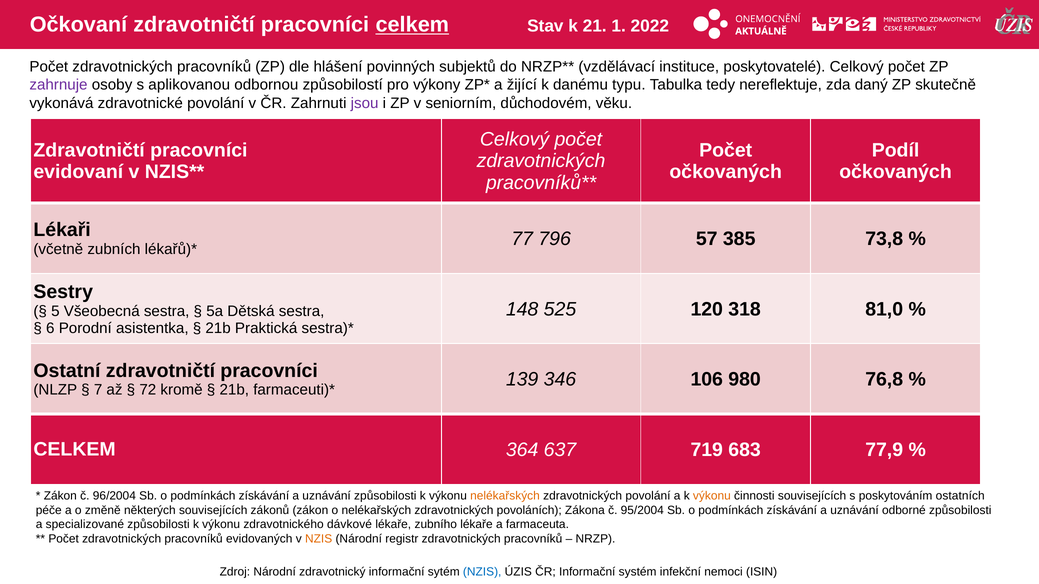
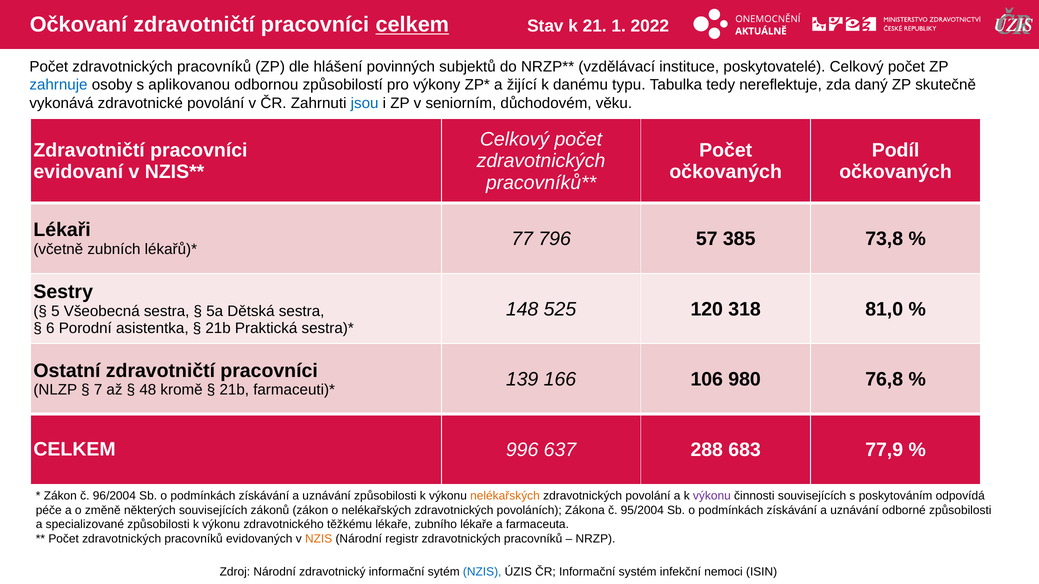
zahrnuje colour: purple -> blue
jsou colour: purple -> blue
346: 346 -> 166
72: 72 -> 48
364: 364 -> 996
719: 719 -> 288
výkonu at (712, 496) colour: orange -> purple
ostatních: ostatních -> odpovídá
dávkové: dávkové -> těžkému
